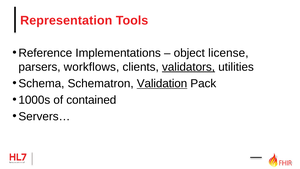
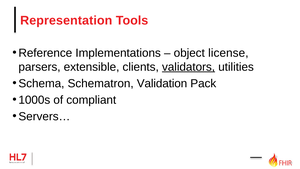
workflows: workflows -> extensible
Validation underline: present -> none
contained: contained -> compliant
